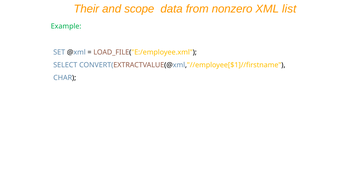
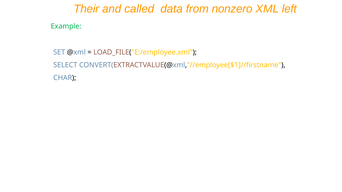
scope: scope -> called
list: list -> left
